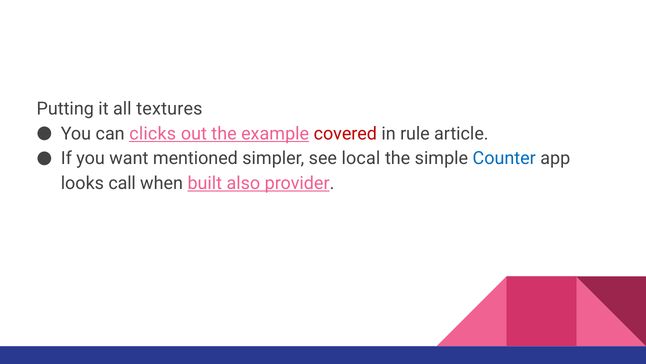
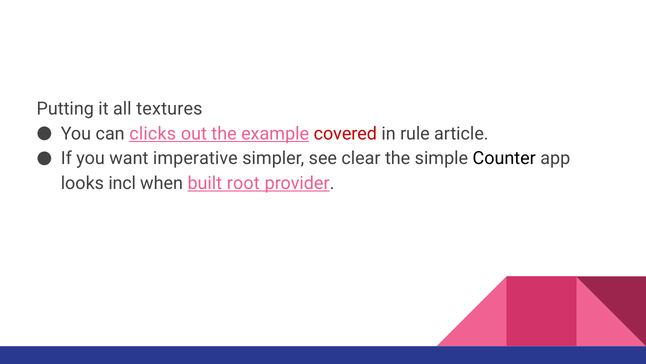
mentioned: mentioned -> imperative
local: local -> clear
Counter colour: blue -> black
call: call -> incl
also: also -> root
